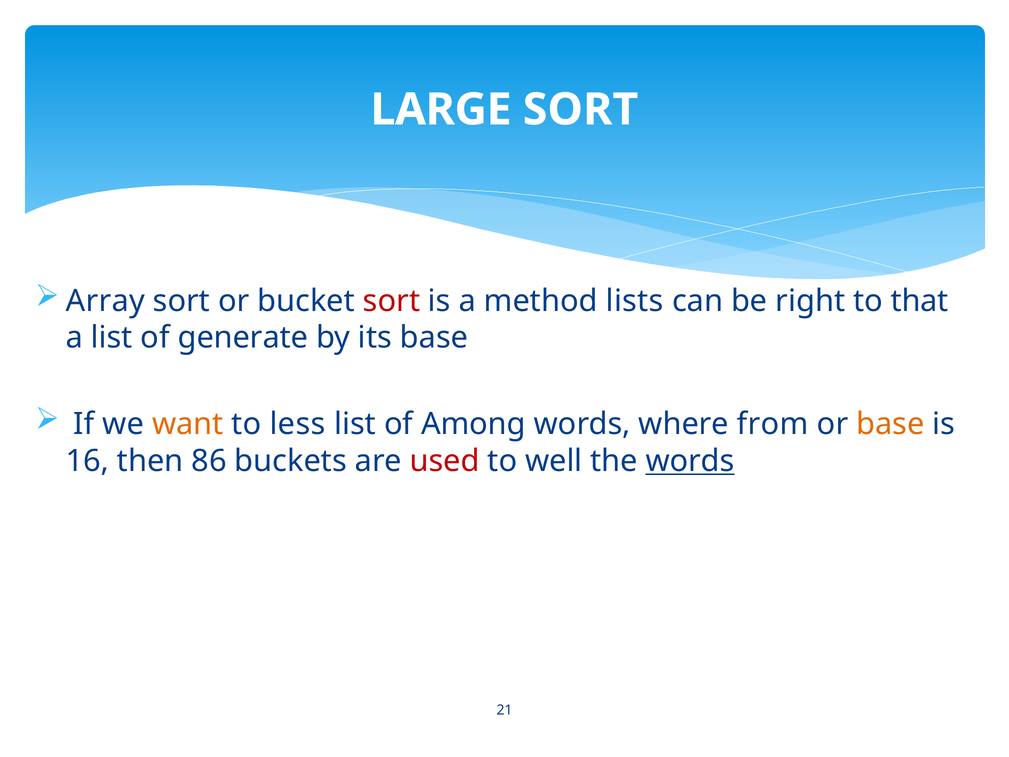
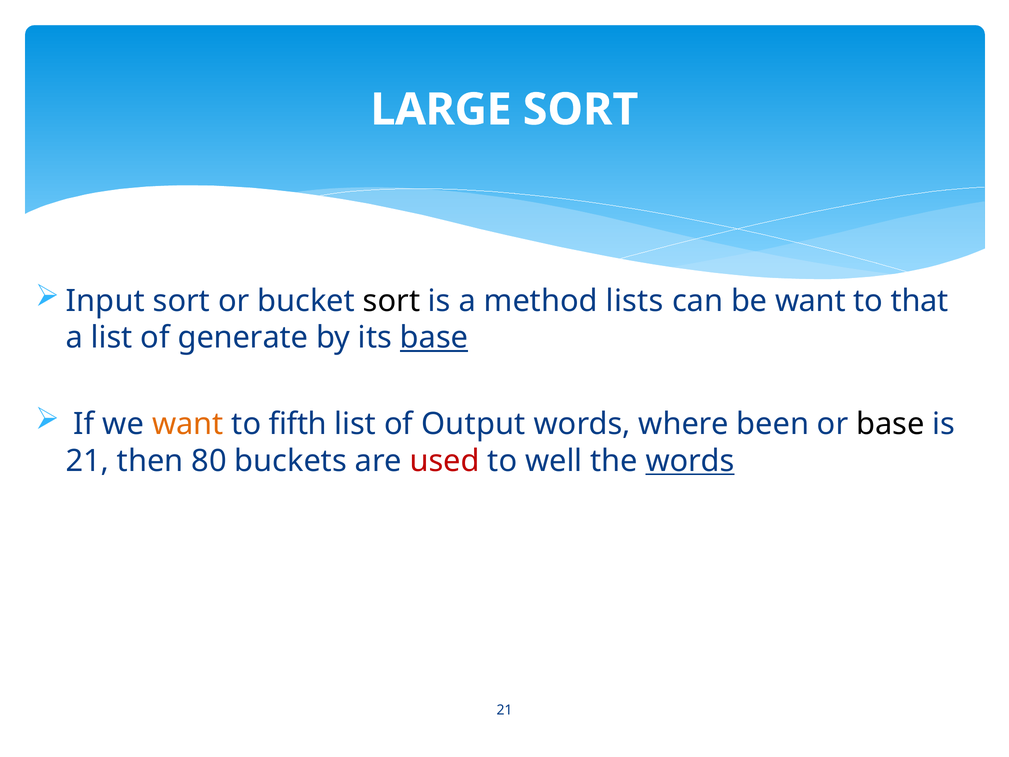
Array: Array -> Input
sort at (392, 301) colour: red -> black
be right: right -> want
base at (434, 338) underline: none -> present
less: less -> fifth
Among: Among -> Output
from: from -> been
base at (890, 424) colour: orange -> black
16 at (87, 461): 16 -> 21
86: 86 -> 80
